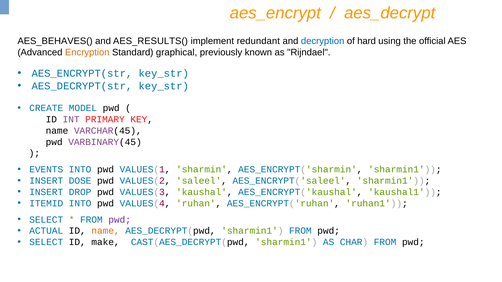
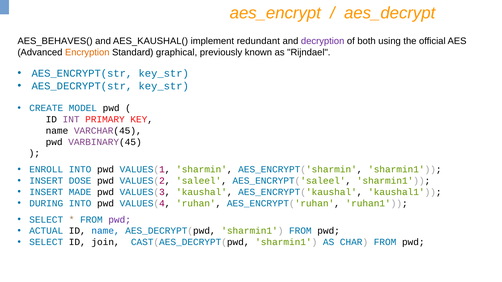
AES_RESULTS(: AES_RESULTS( -> AES_KAUSHAL(
decryption colour: blue -> purple
hard: hard -> both
EVENTS: EVENTS -> ENROLL
DROP: DROP -> MADE
ITEMID: ITEMID -> DURING
name at (106, 231) colour: orange -> blue
make: make -> join
